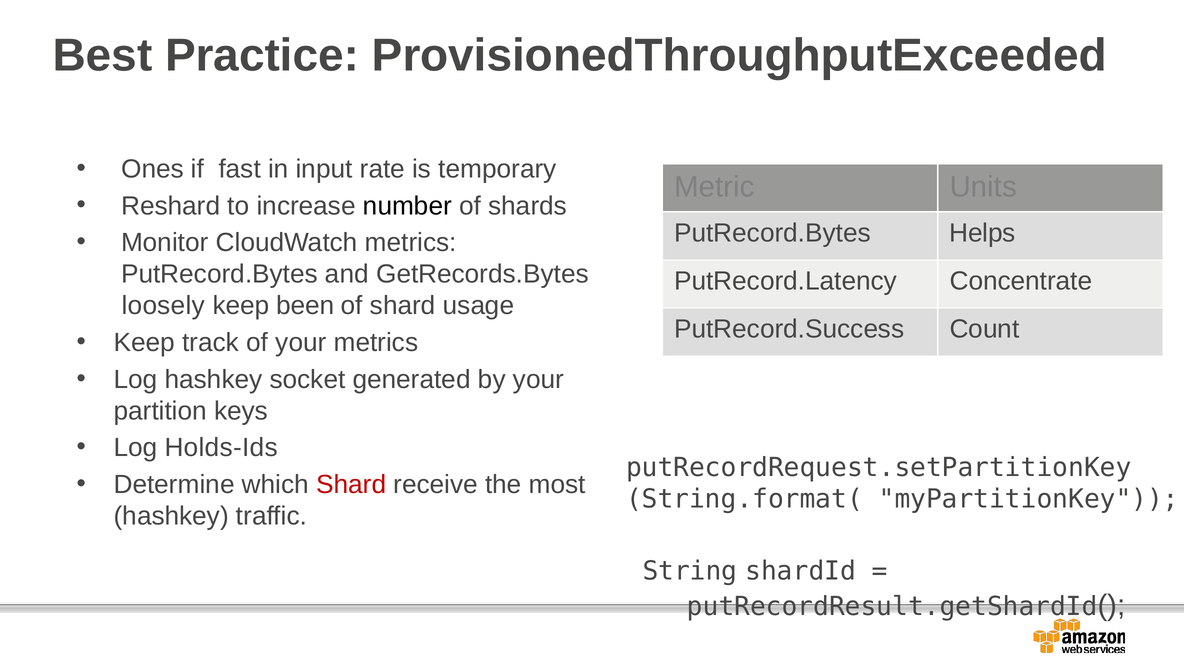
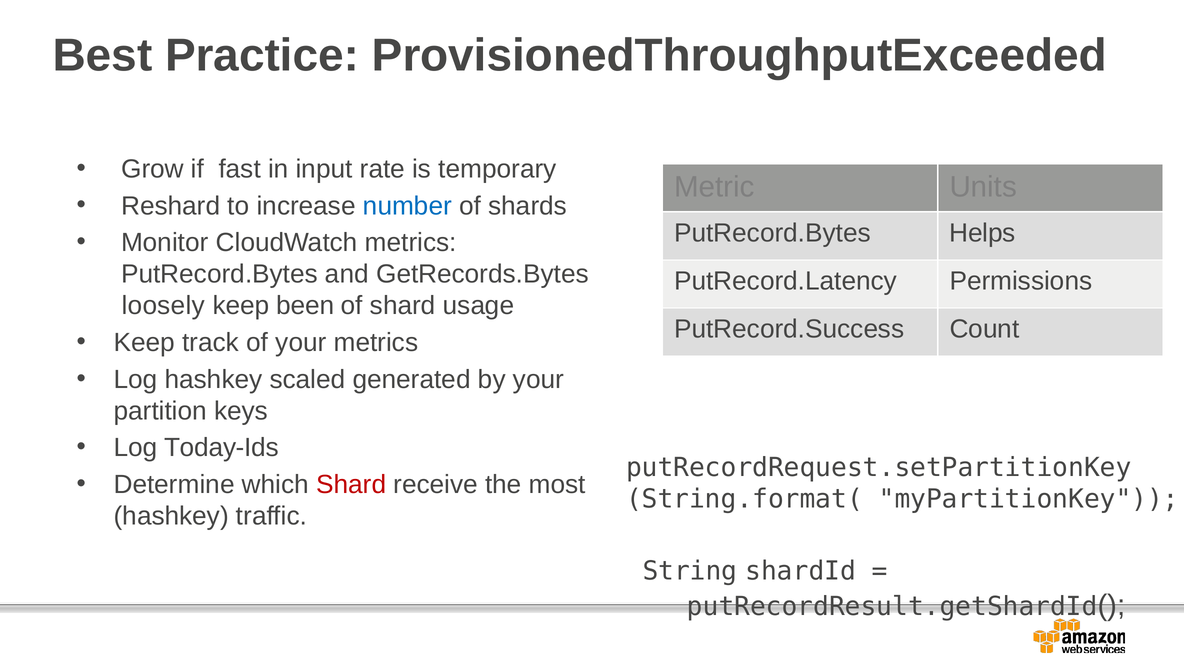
Ones: Ones -> Grow
number colour: black -> blue
Concentrate: Concentrate -> Permissions
socket: socket -> scaled
Holds-Ids: Holds-Ids -> Today-Ids
